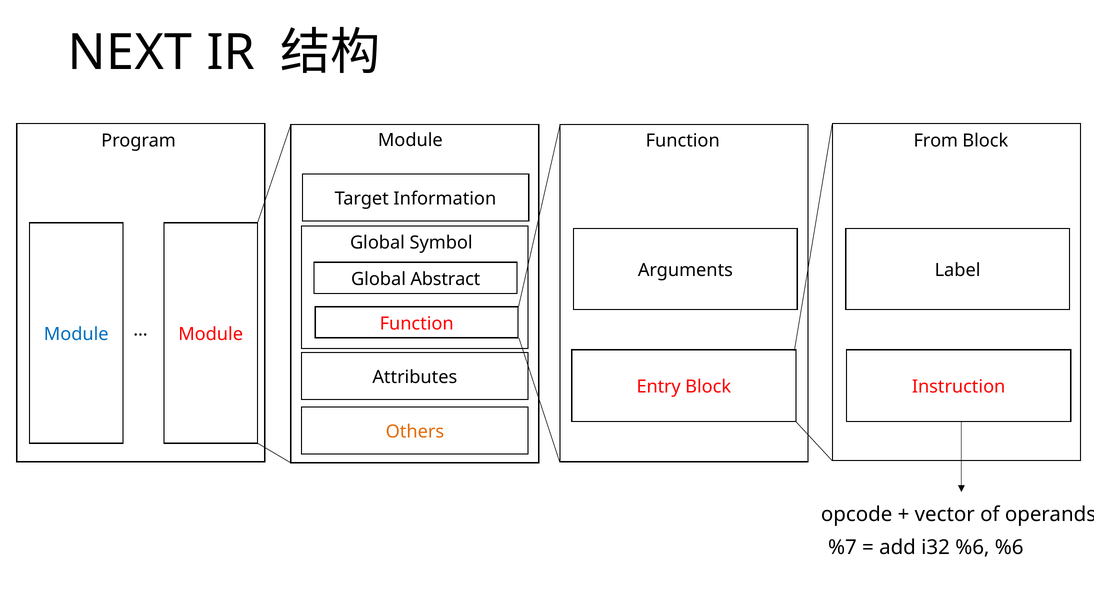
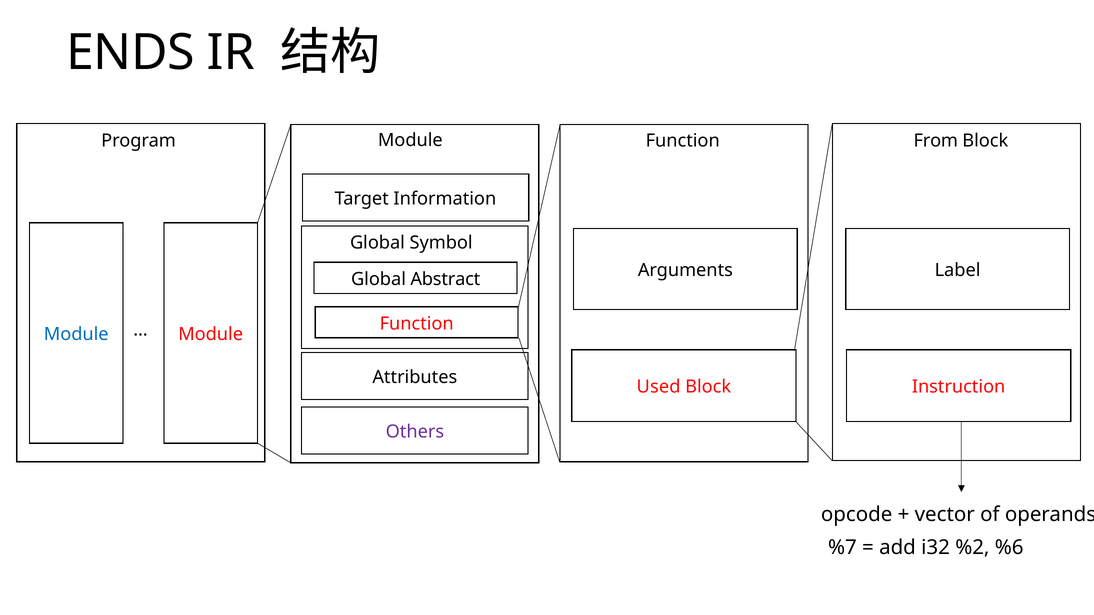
NEXT: NEXT -> ENDS
Entry: Entry -> Used
Others colour: orange -> purple
i32 %6: %6 -> %2
